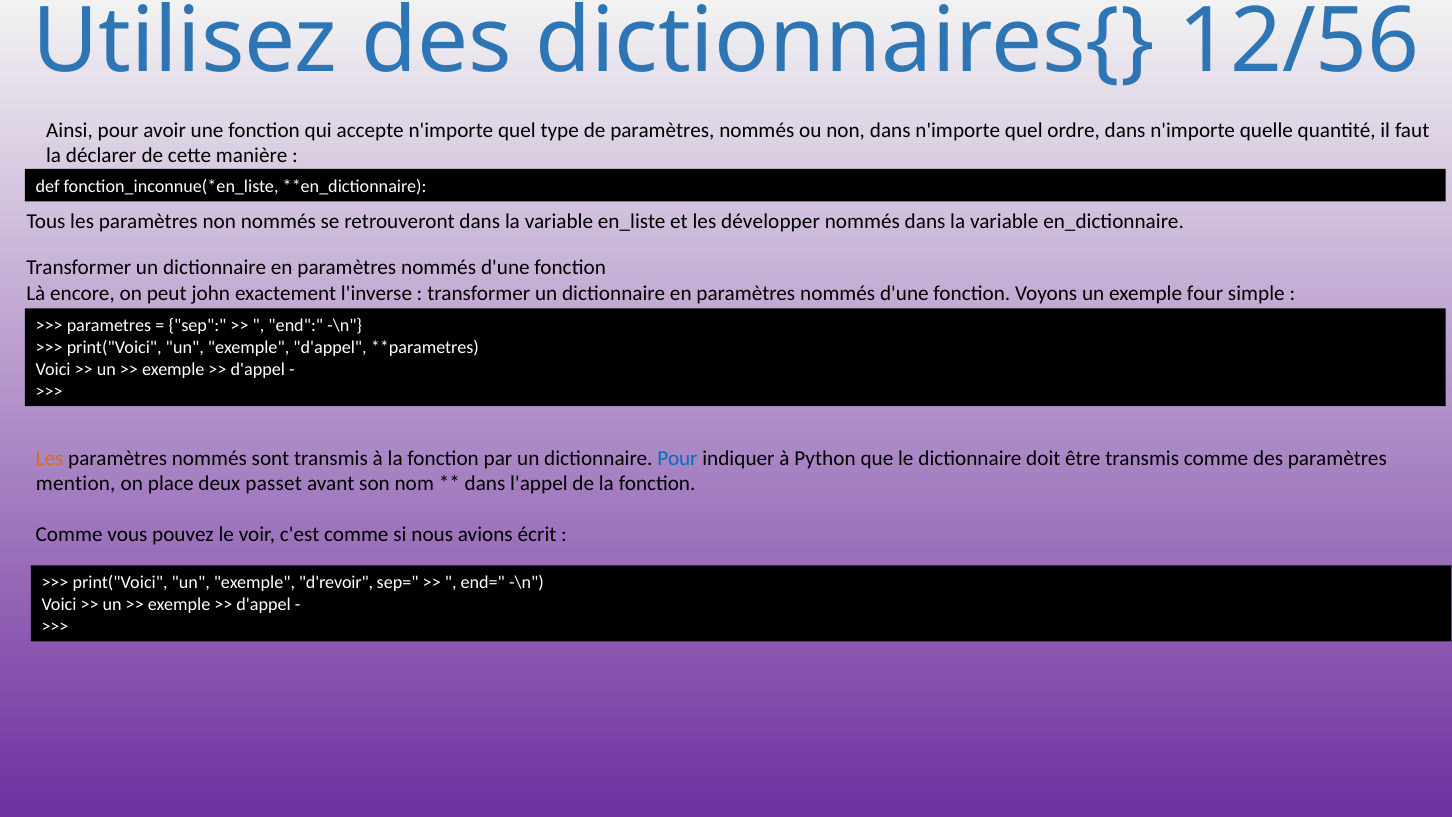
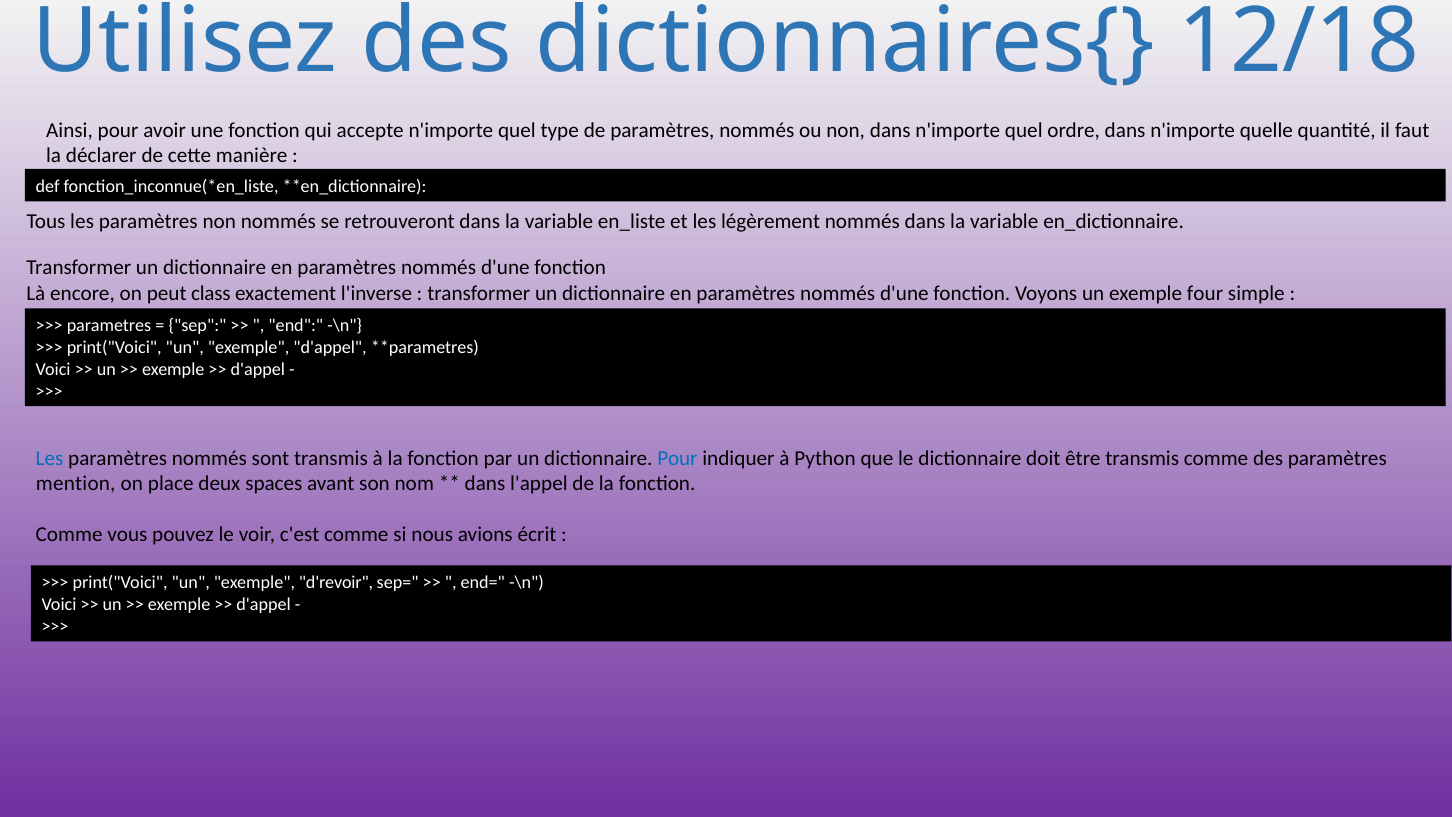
12/56: 12/56 -> 12/18
développer: développer -> légèrement
john: john -> class
Les at (50, 458) colour: orange -> blue
passet: passet -> spaces
